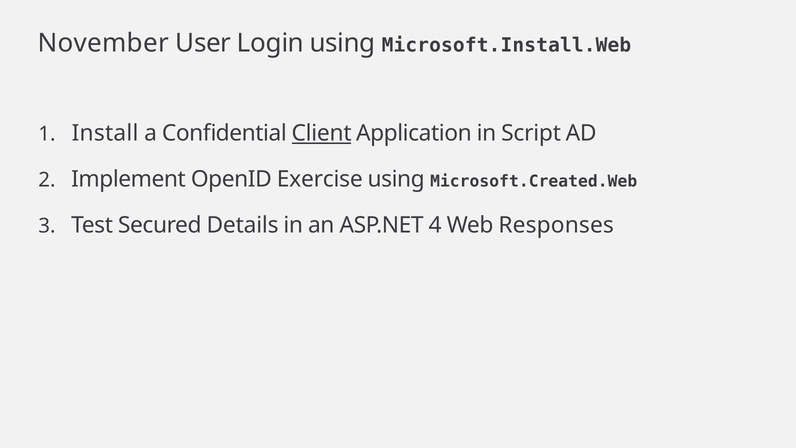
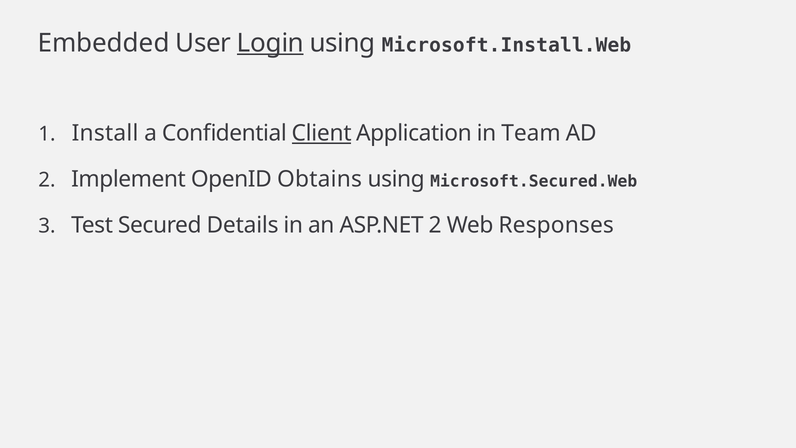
November: November -> Embedded
Login underline: none -> present
Script: Script -> Team
Exercise: Exercise -> Obtains
Microsoft.Created.Web: Microsoft.Created.Web -> Microsoft.Secured.Web
ASP.NET 4: 4 -> 2
